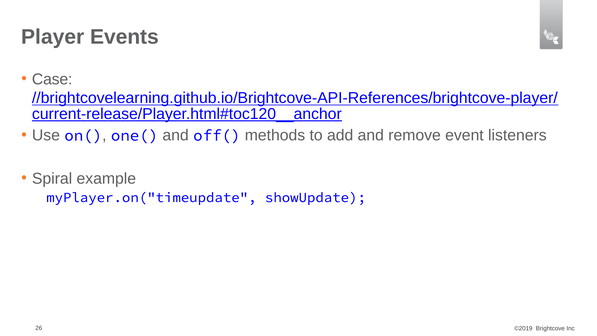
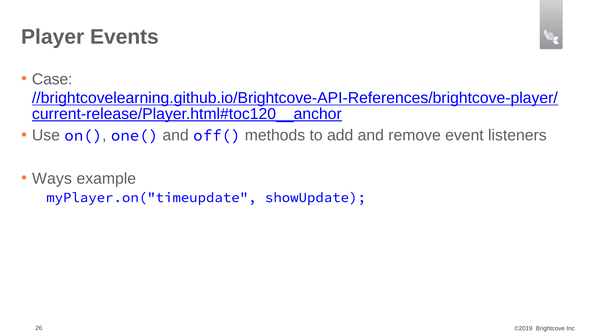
Spiral: Spiral -> Ways
